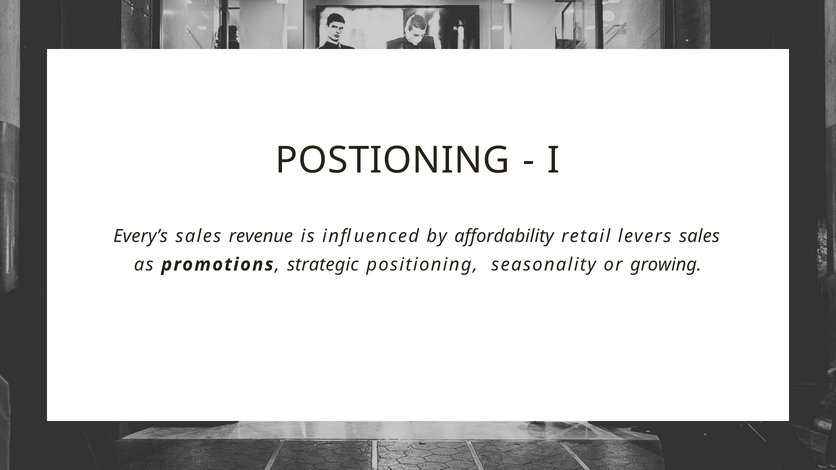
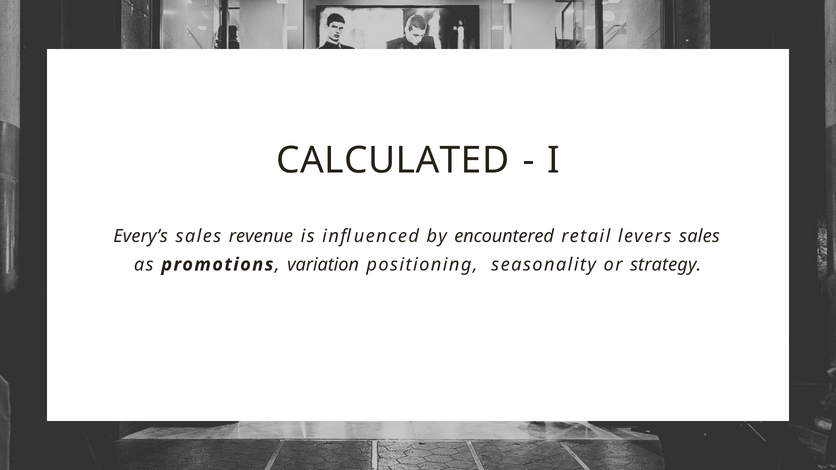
POSTIONING: POSTIONING -> CALCULATED
affordability: affordability -> encountered
strategic: strategic -> variation
growing: growing -> strategy
